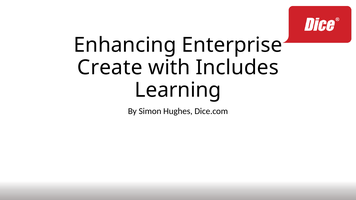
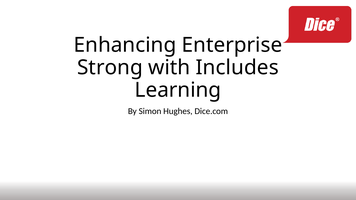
Create: Create -> Strong
